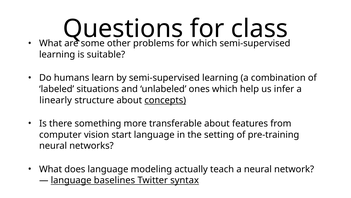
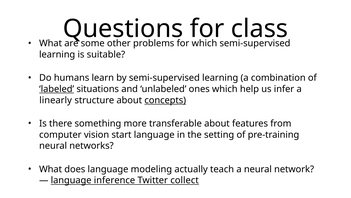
labeled underline: none -> present
baselines: baselines -> inference
syntax: syntax -> collect
